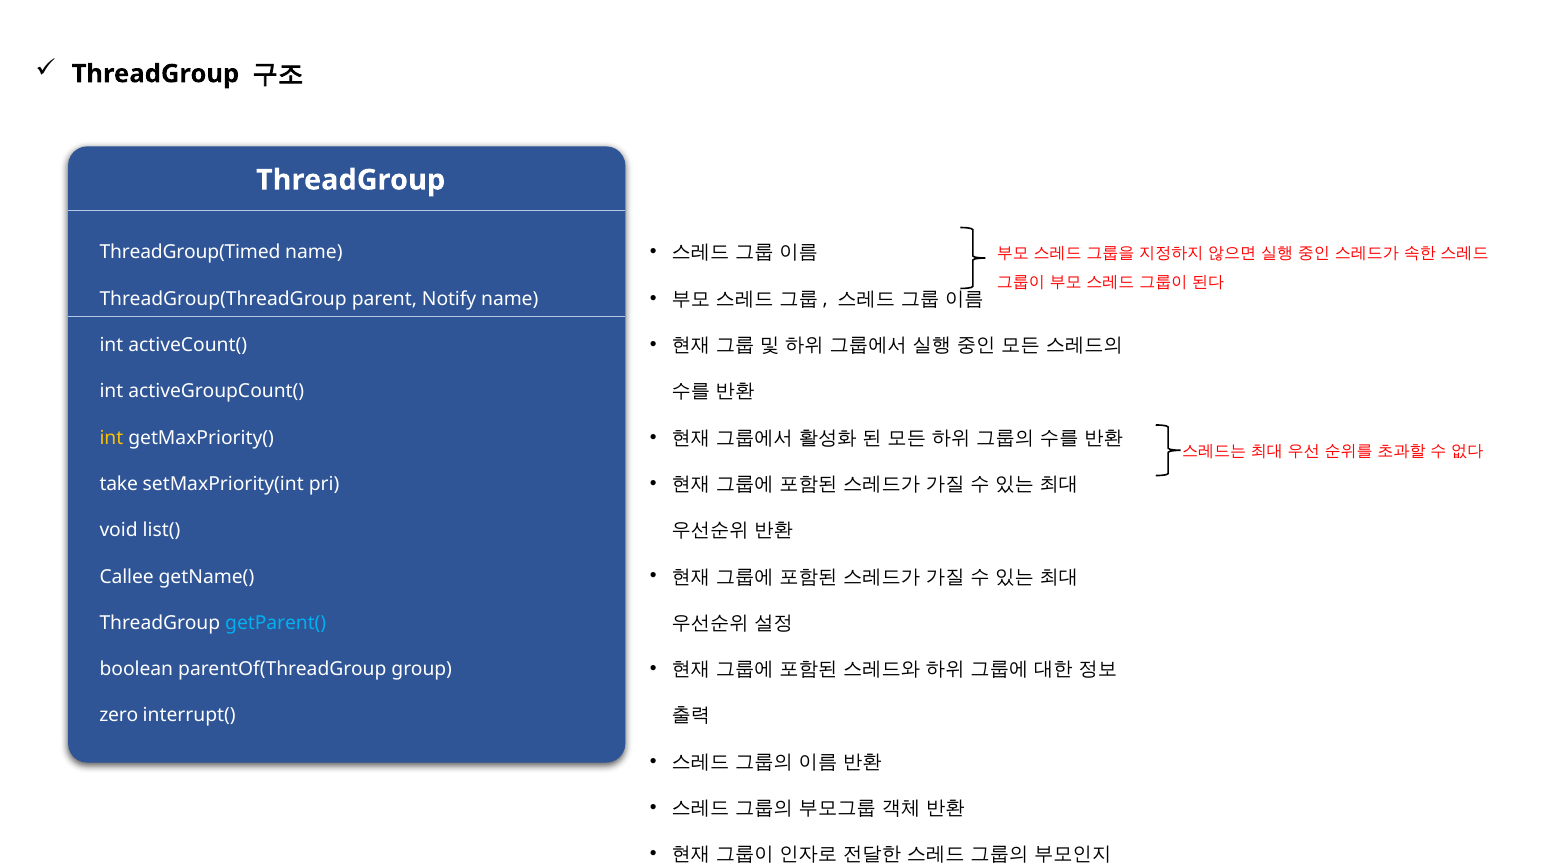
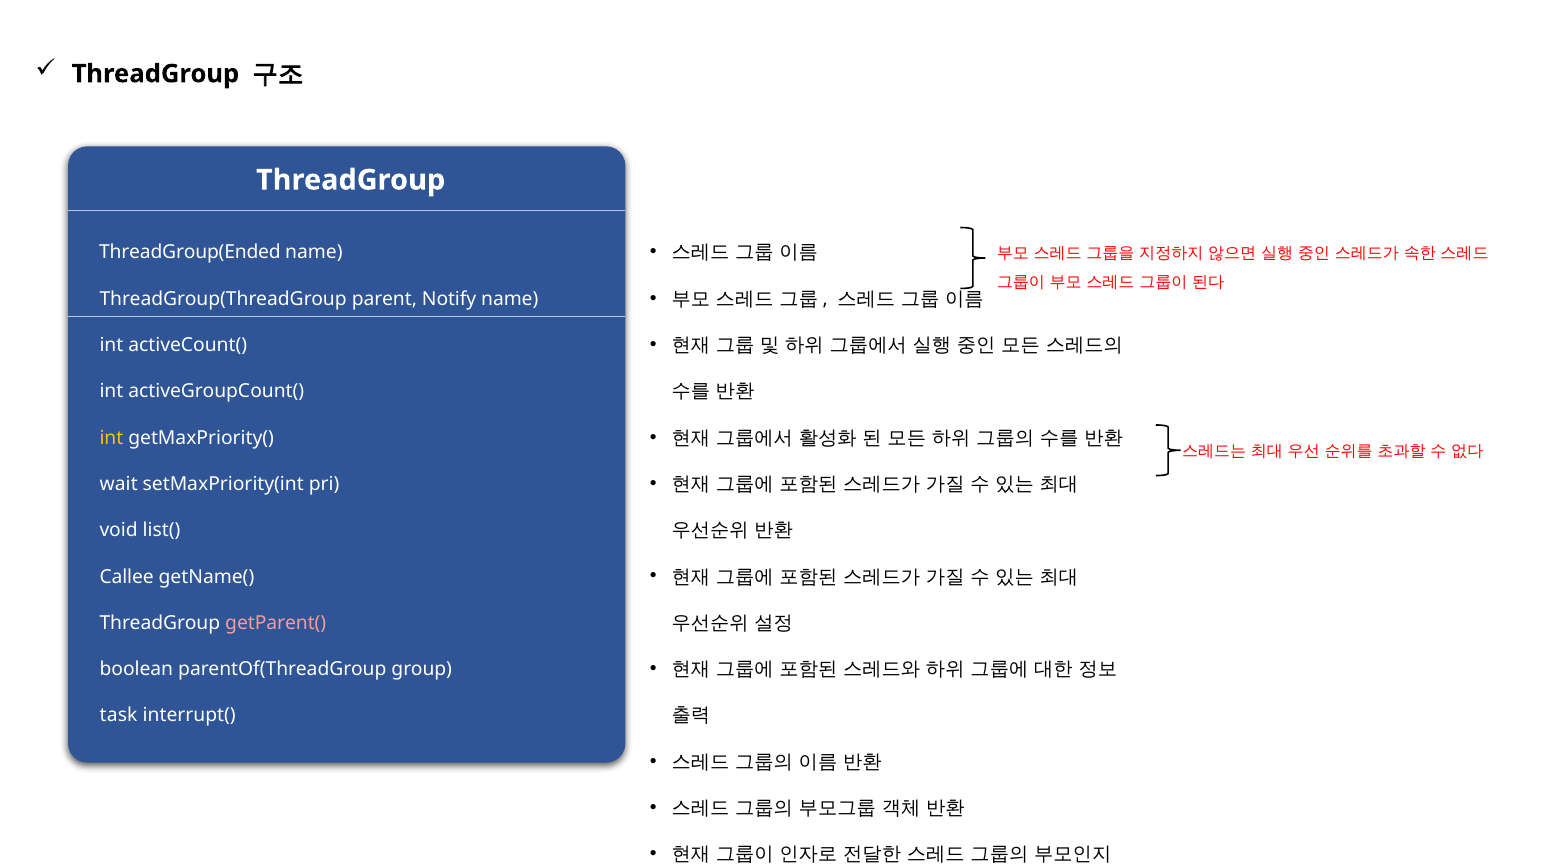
ThreadGroup(Timed: ThreadGroup(Timed -> ThreadGroup(Ended
take: take -> wait
getParent( colour: light blue -> pink
zero: zero -> task
